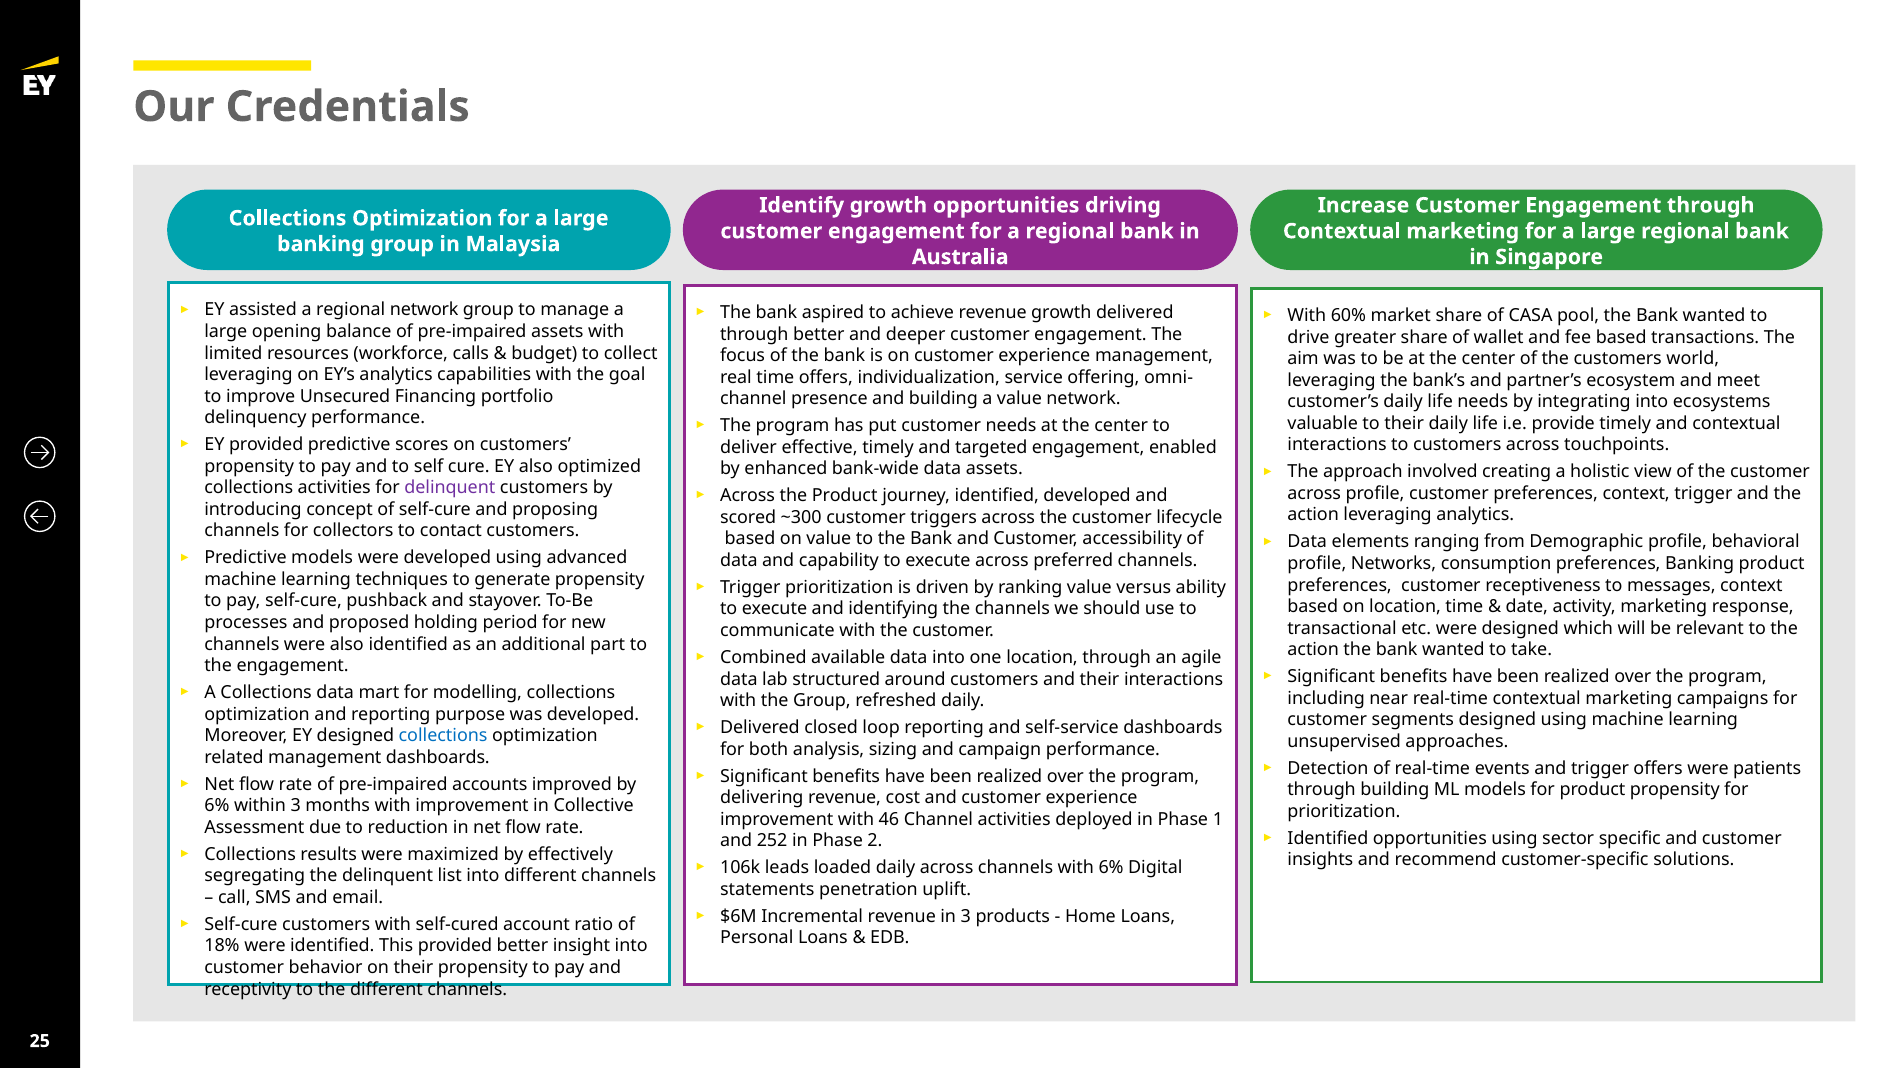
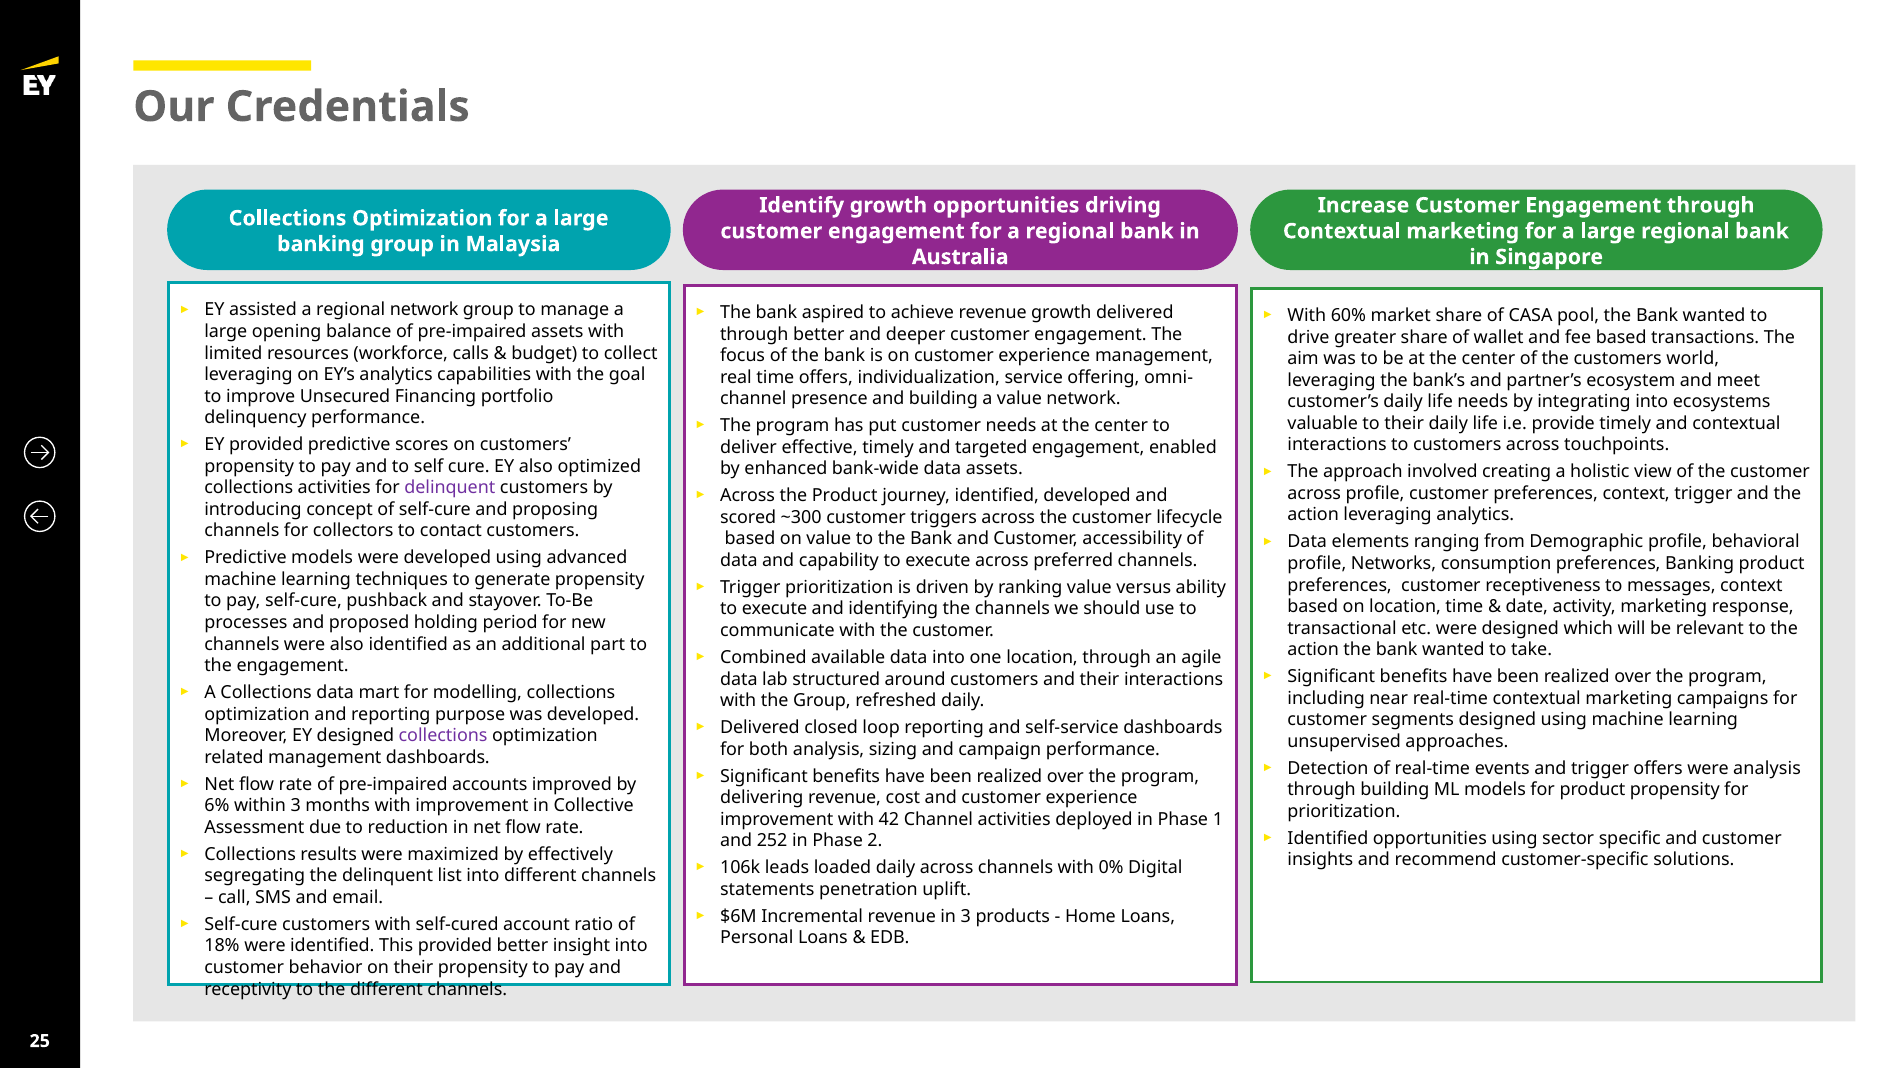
collections at (443, 736) colour: blue -> purple
were patients: patients -> analysis
46: 46 -> 42
with 6%: 6% -> 0%
